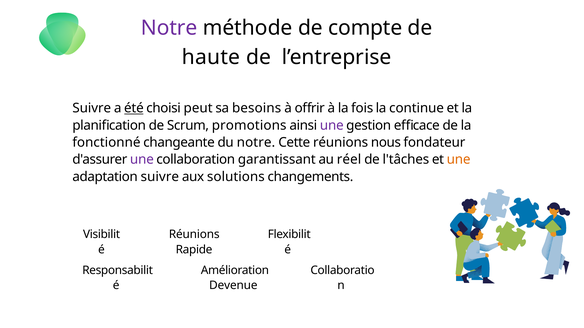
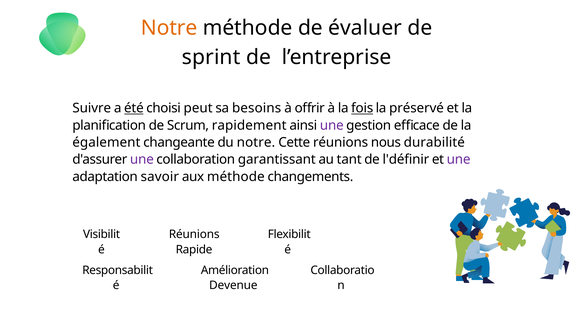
Notre at (169, 28) colour: purple -> orange
compte: compte -> évaluer
haute: haute -> sprint
fois underline: none -> present
continue: continue -> préservé
promotions: promotions -> rapidement
fonctionné: fonctionné -> également
fondateur: fondateur -> durabilité
réel: réel -> tant
l'tâches: l'tâches -> l'définir
une at (459, 160) colour: orange -> purple
adaptation suivre: suivre -> savoir
aux solutions: solutions -> méthode
